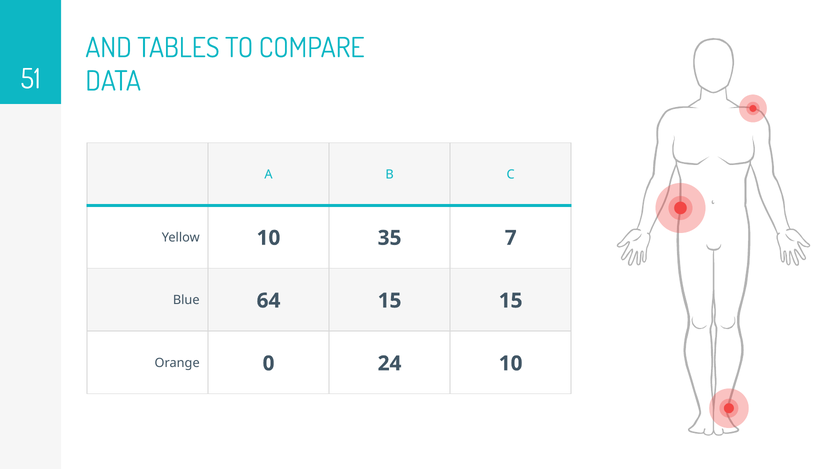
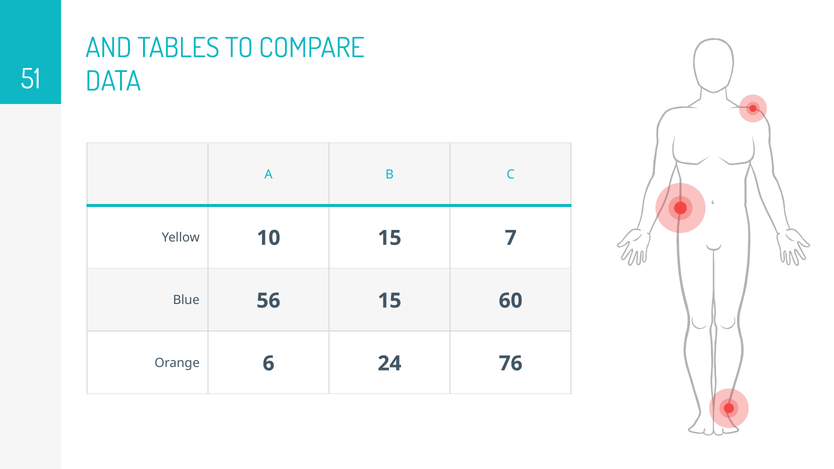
10 35: 35 -> 15
64: 64 -> 56
15 15: 15 -> 60
0: 0 -> 6
24 10: 10 -> 76
